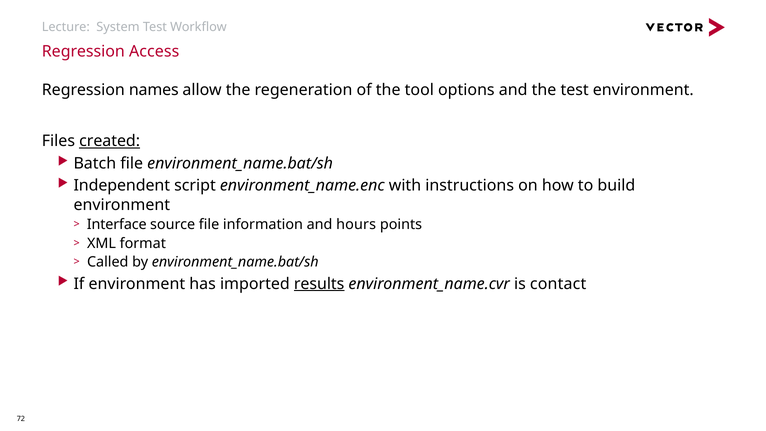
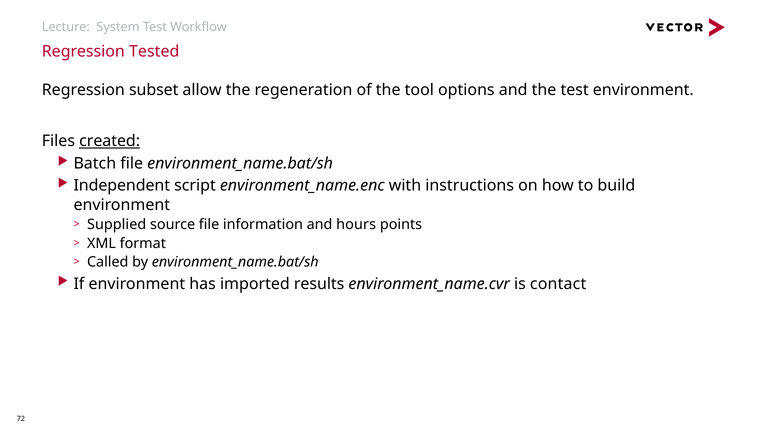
Access: Access -> Tested
names: names -> subset
Interface: Interface -> Supplied
results underline: present -> none
